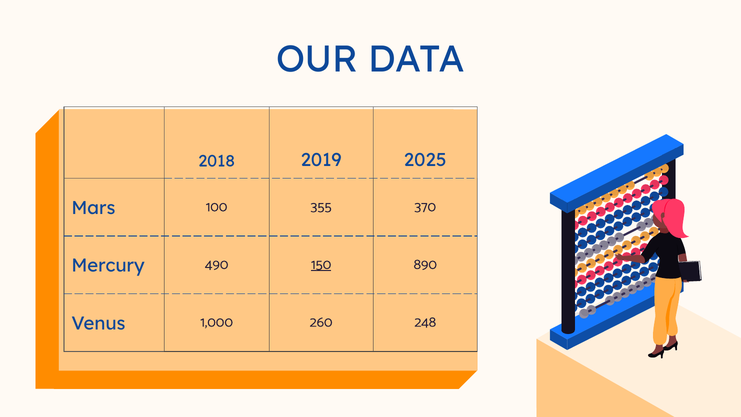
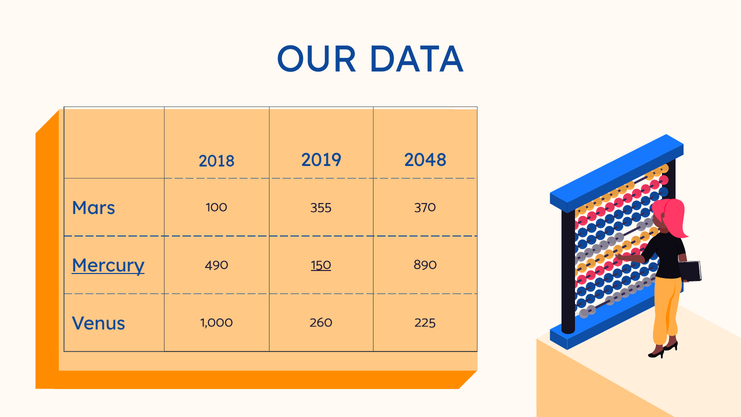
2025: 2025 -> 2048
Mercury underline: none -> present
248: 248 -> 225
